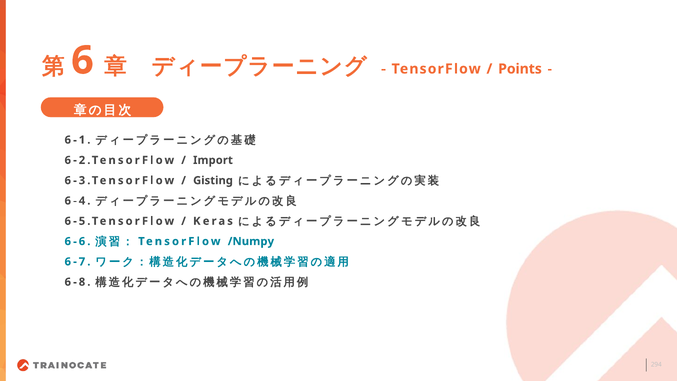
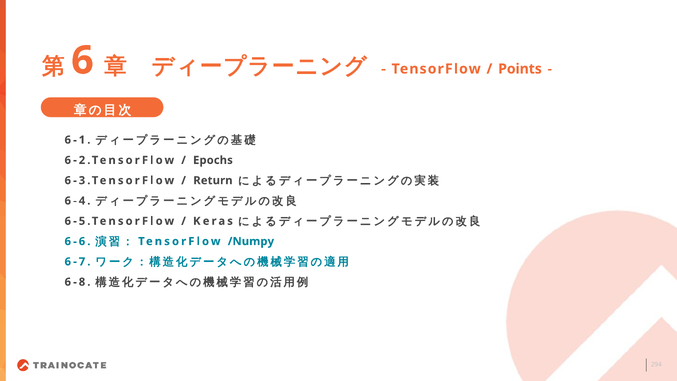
Import: Import -> Epochs
Gisting: Gisting -> Return
